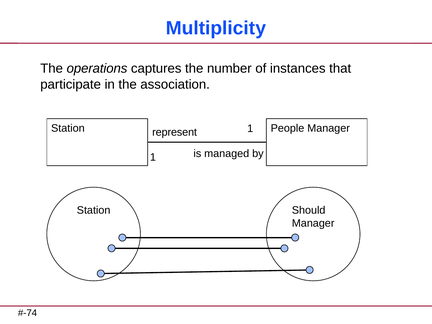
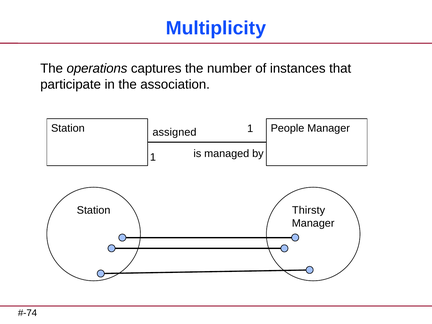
represent: represent -> assigned
Should: Should -> Thirsty
